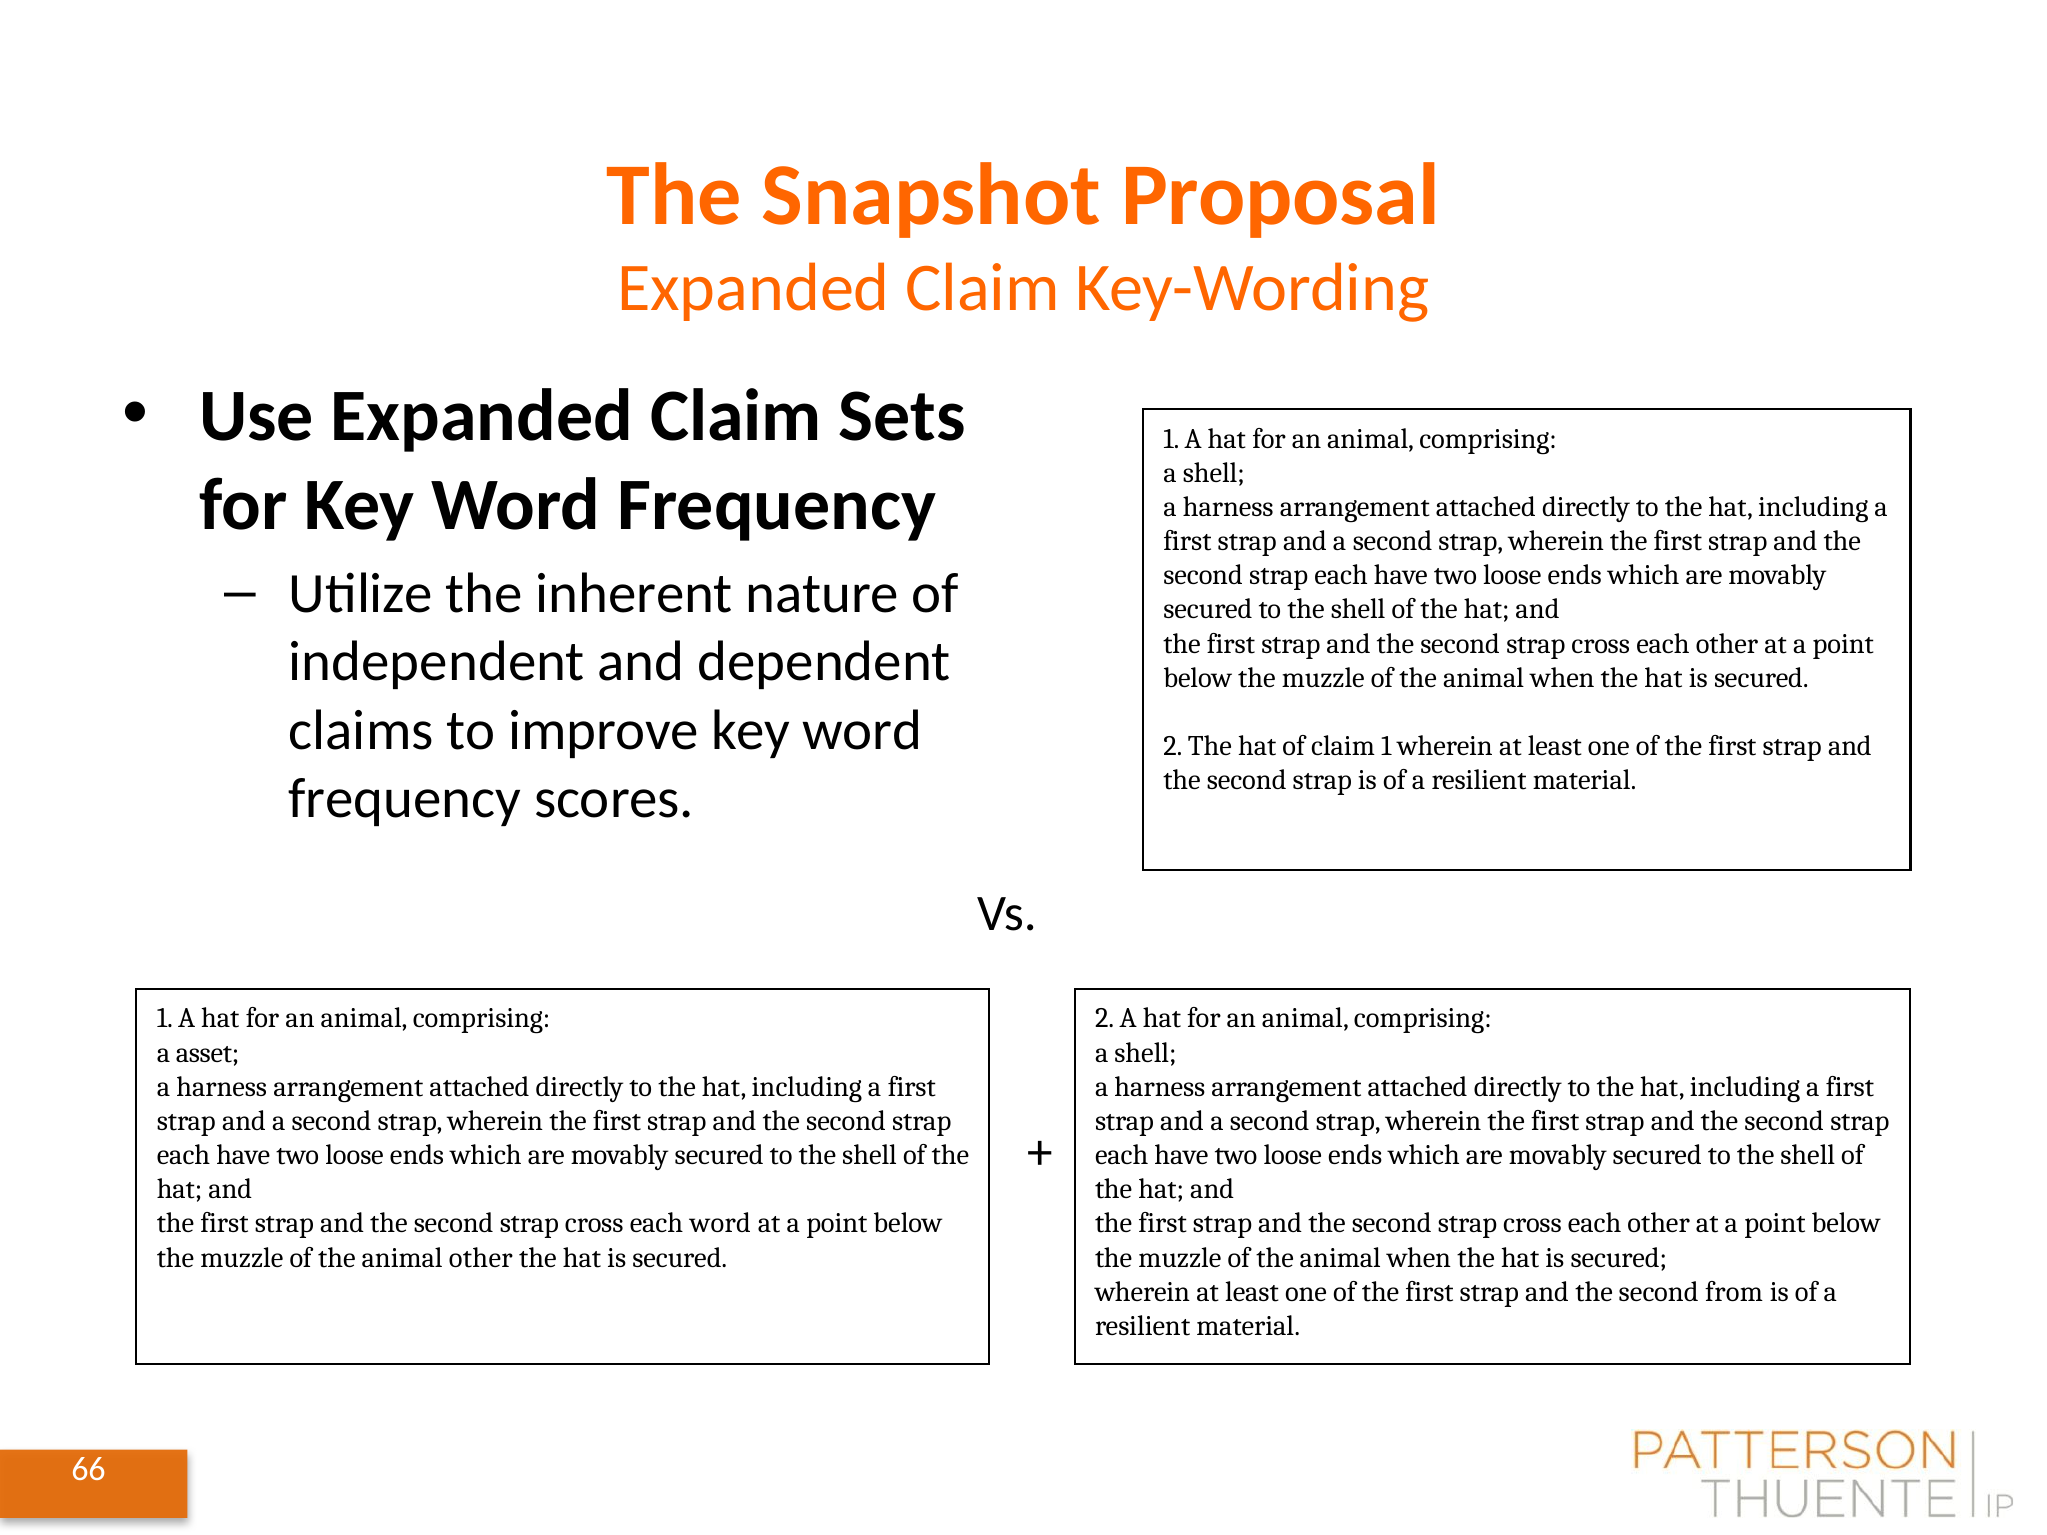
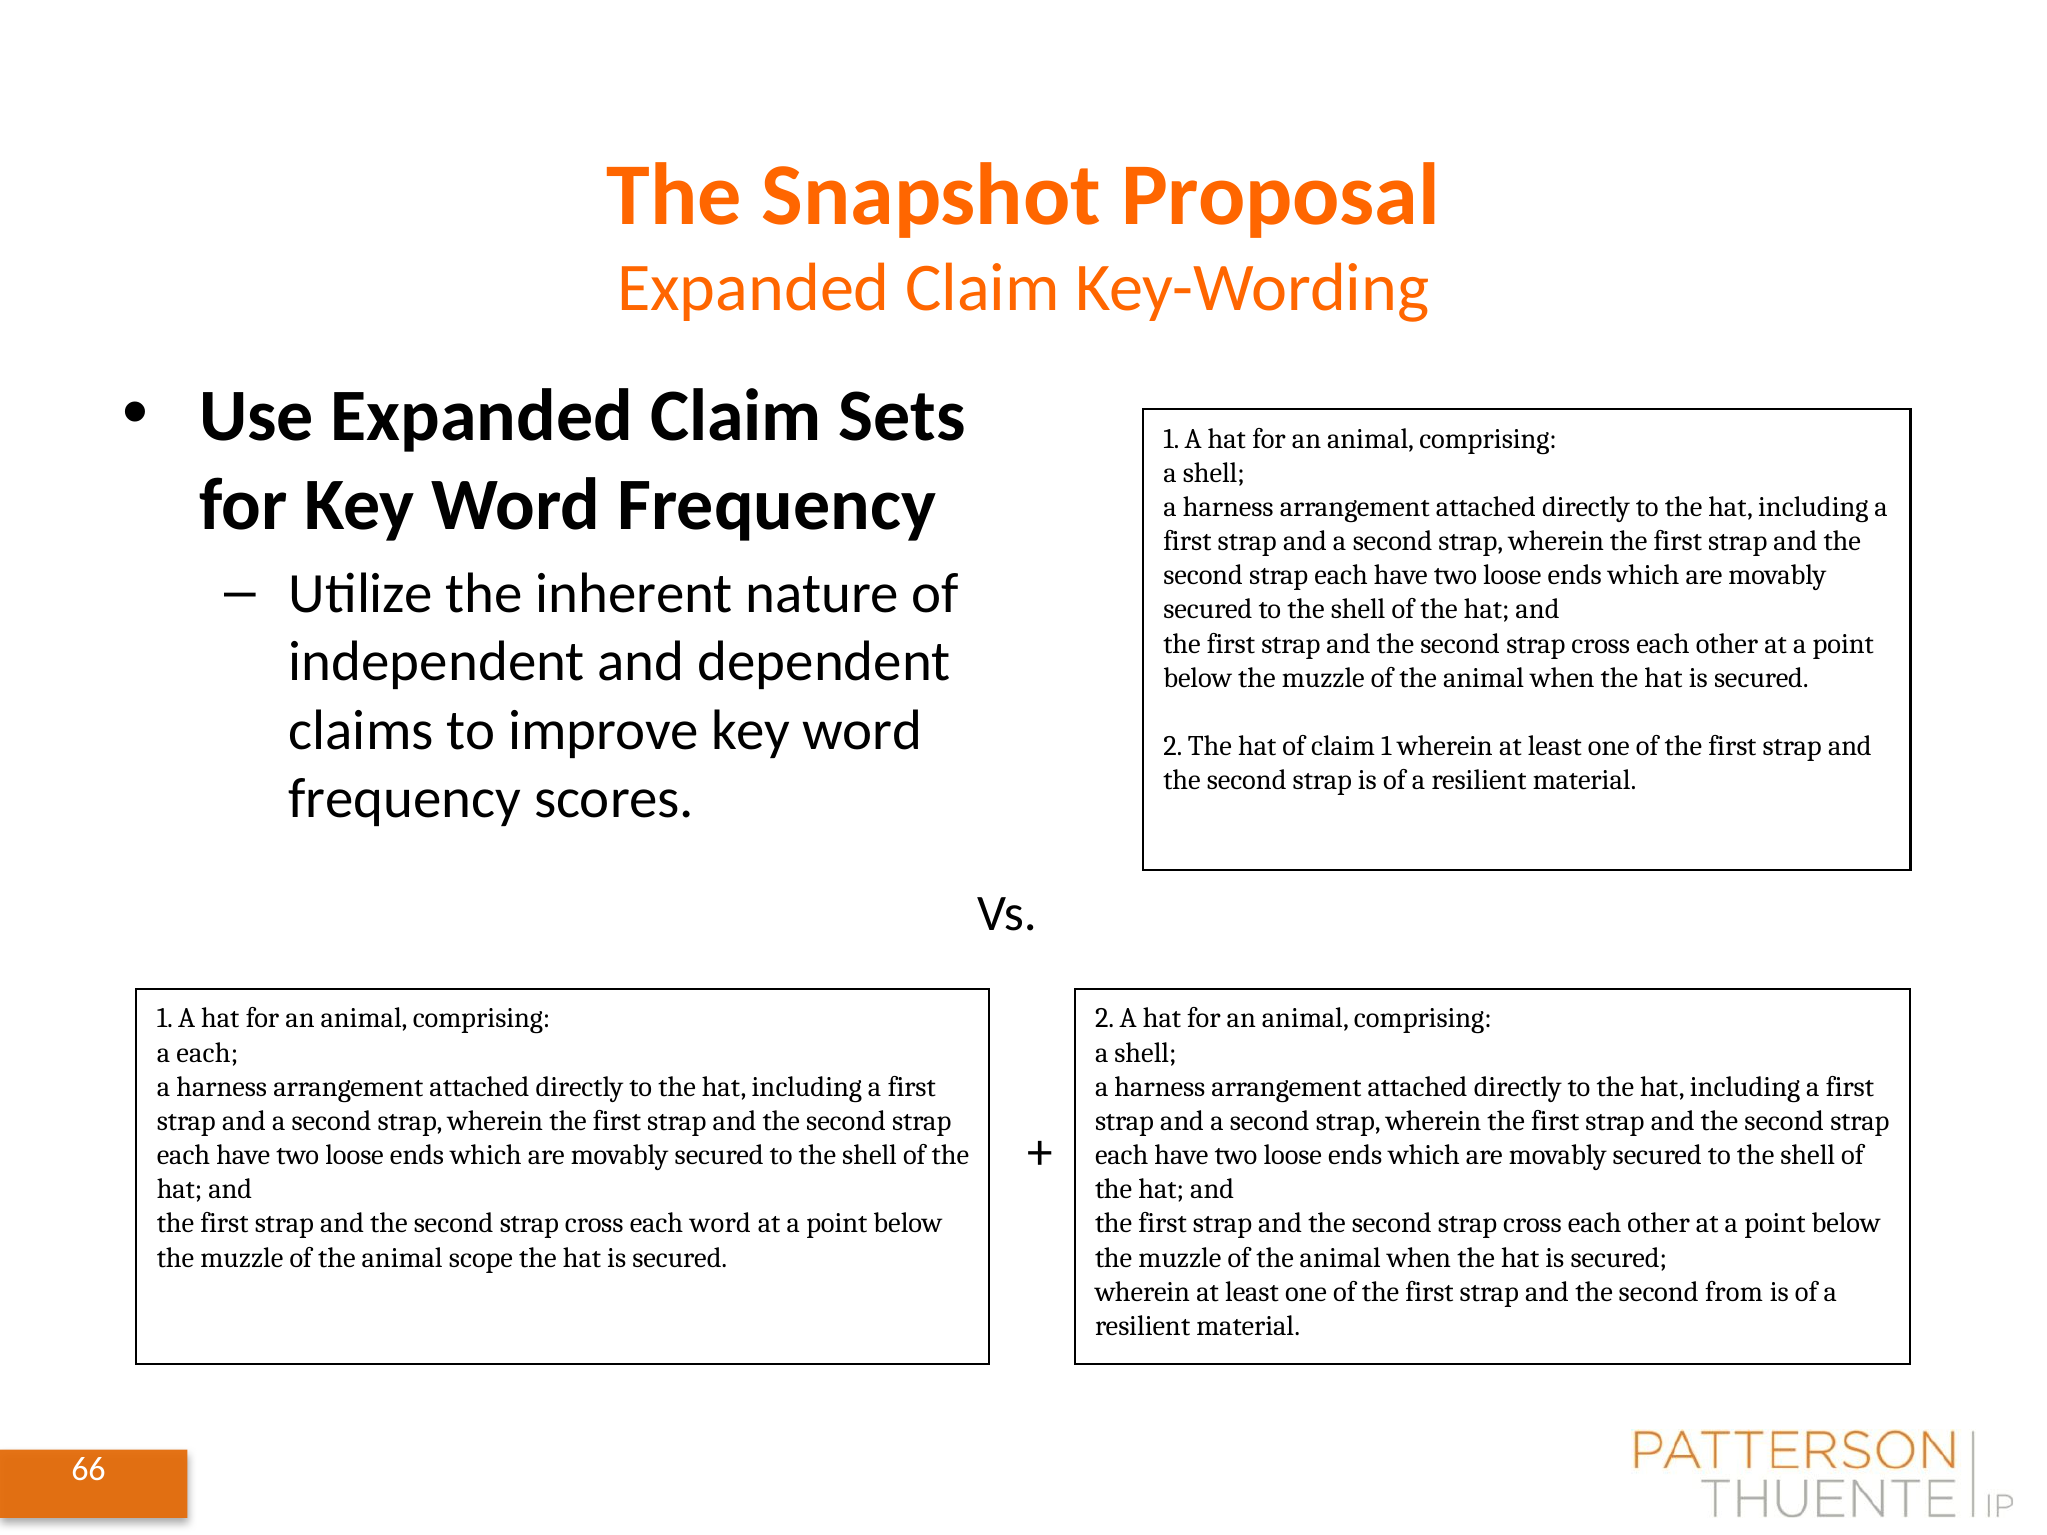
a asset: asset -> each
animal other: other -> scope
